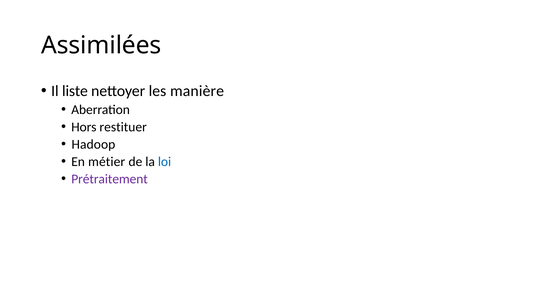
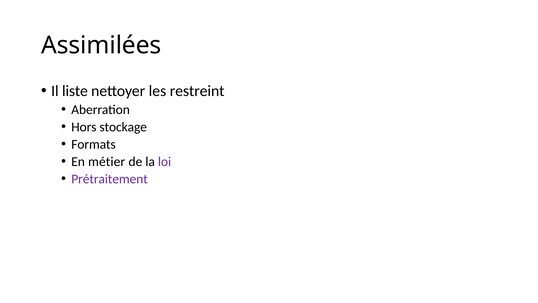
manière: manière -> restreint
restituer: restituer -> stockage
Hadoop: Hadoop -> Formats
loi colour: blue -> purple
